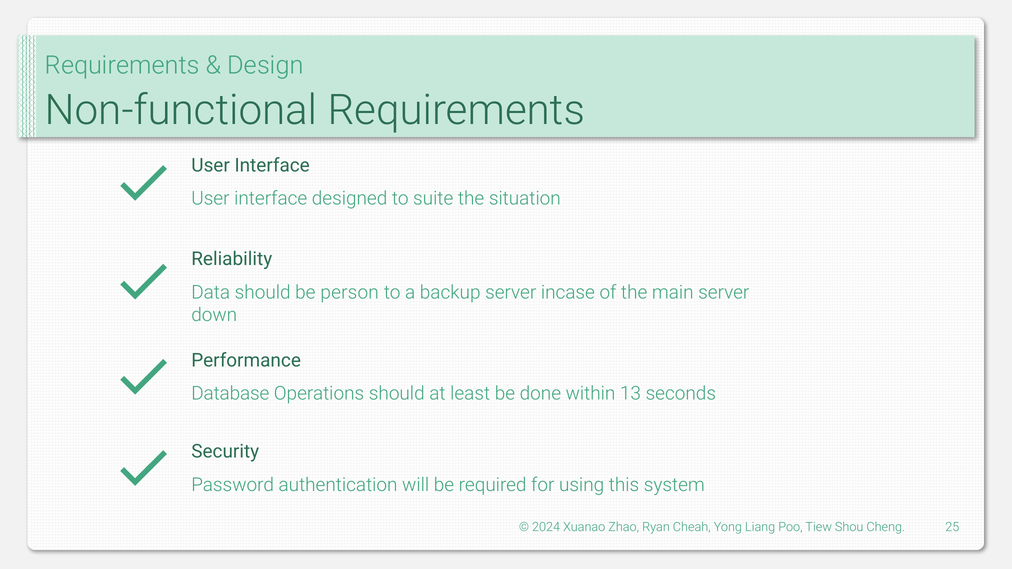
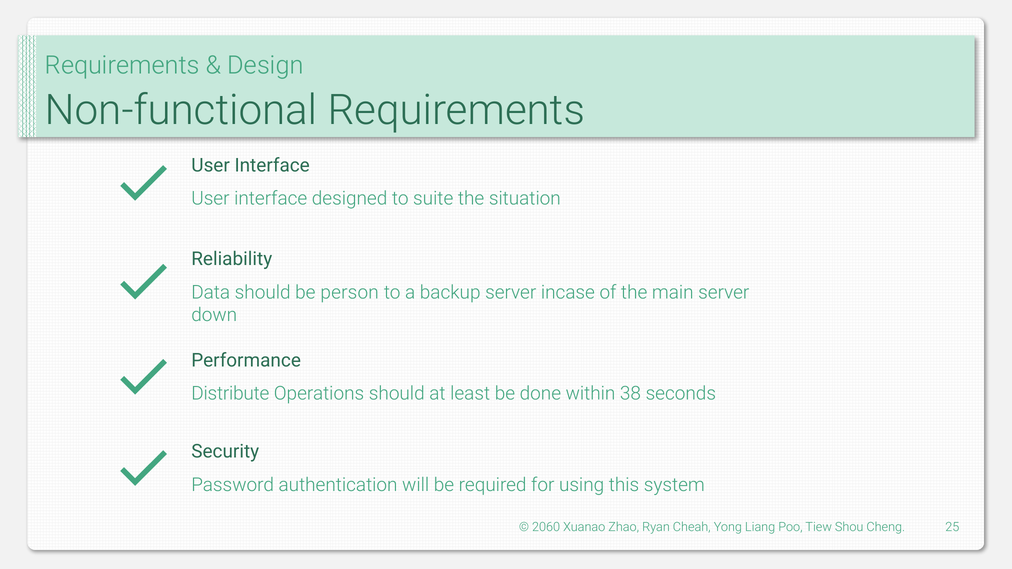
Database: Database -> Distribute
13: 13 -> 38
2024: 2024 -> 2060
